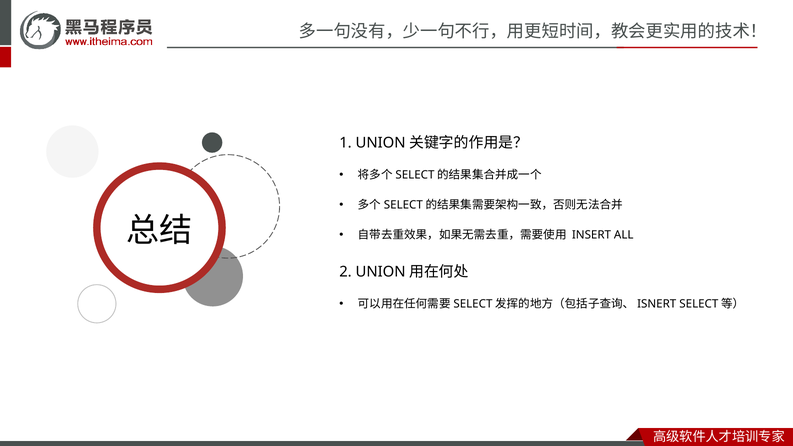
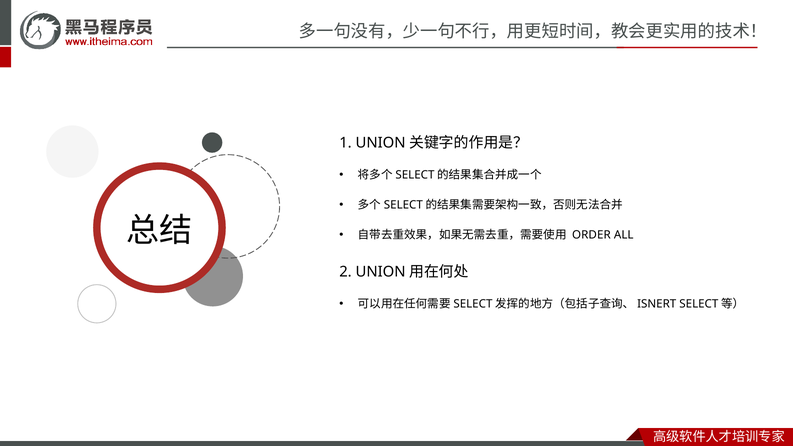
INSERT: INSERT -> ORDER
